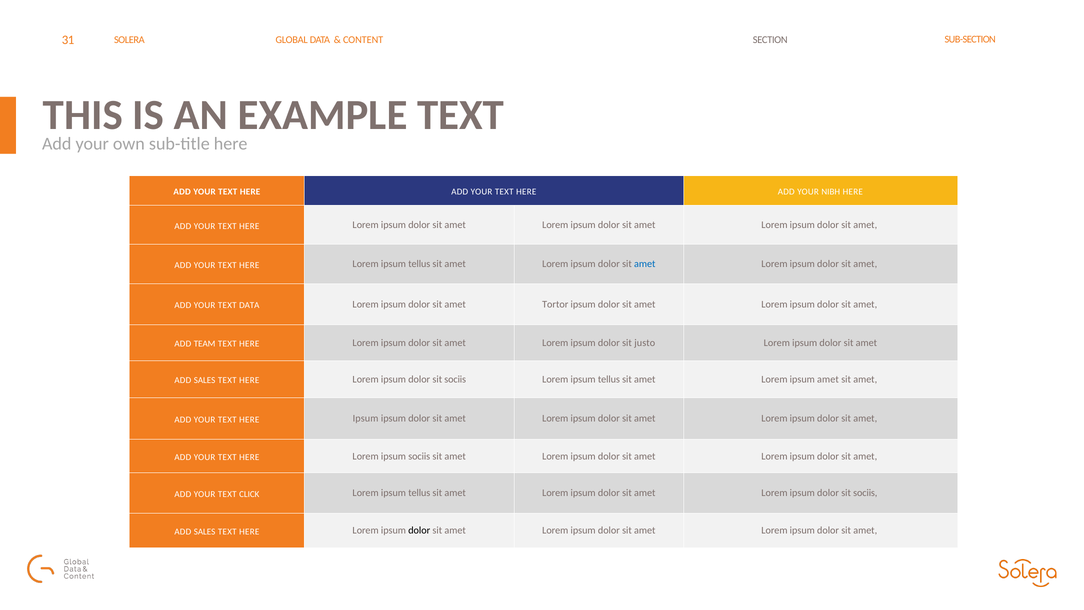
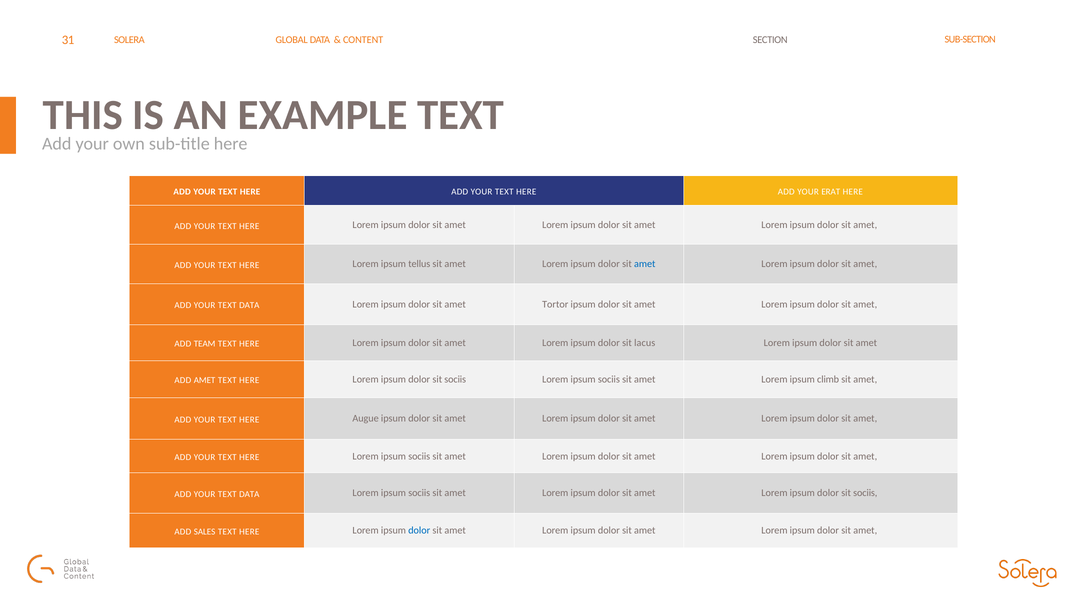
NIBH: NIBH -> ERAT
justo: justo -> lacus
SALES at (205, 380): SALES -> AMET
tellus at (609, 379): tellus -> sociis
ipsum amet: amet -> climb
HERE Ipsum: Ipsum -> Augue
CLICK at (249, 494): CLICK -> DATA
tellus at (419, 493): tellus -> sociis
dolor at (419, 530) colour: black -> blue
